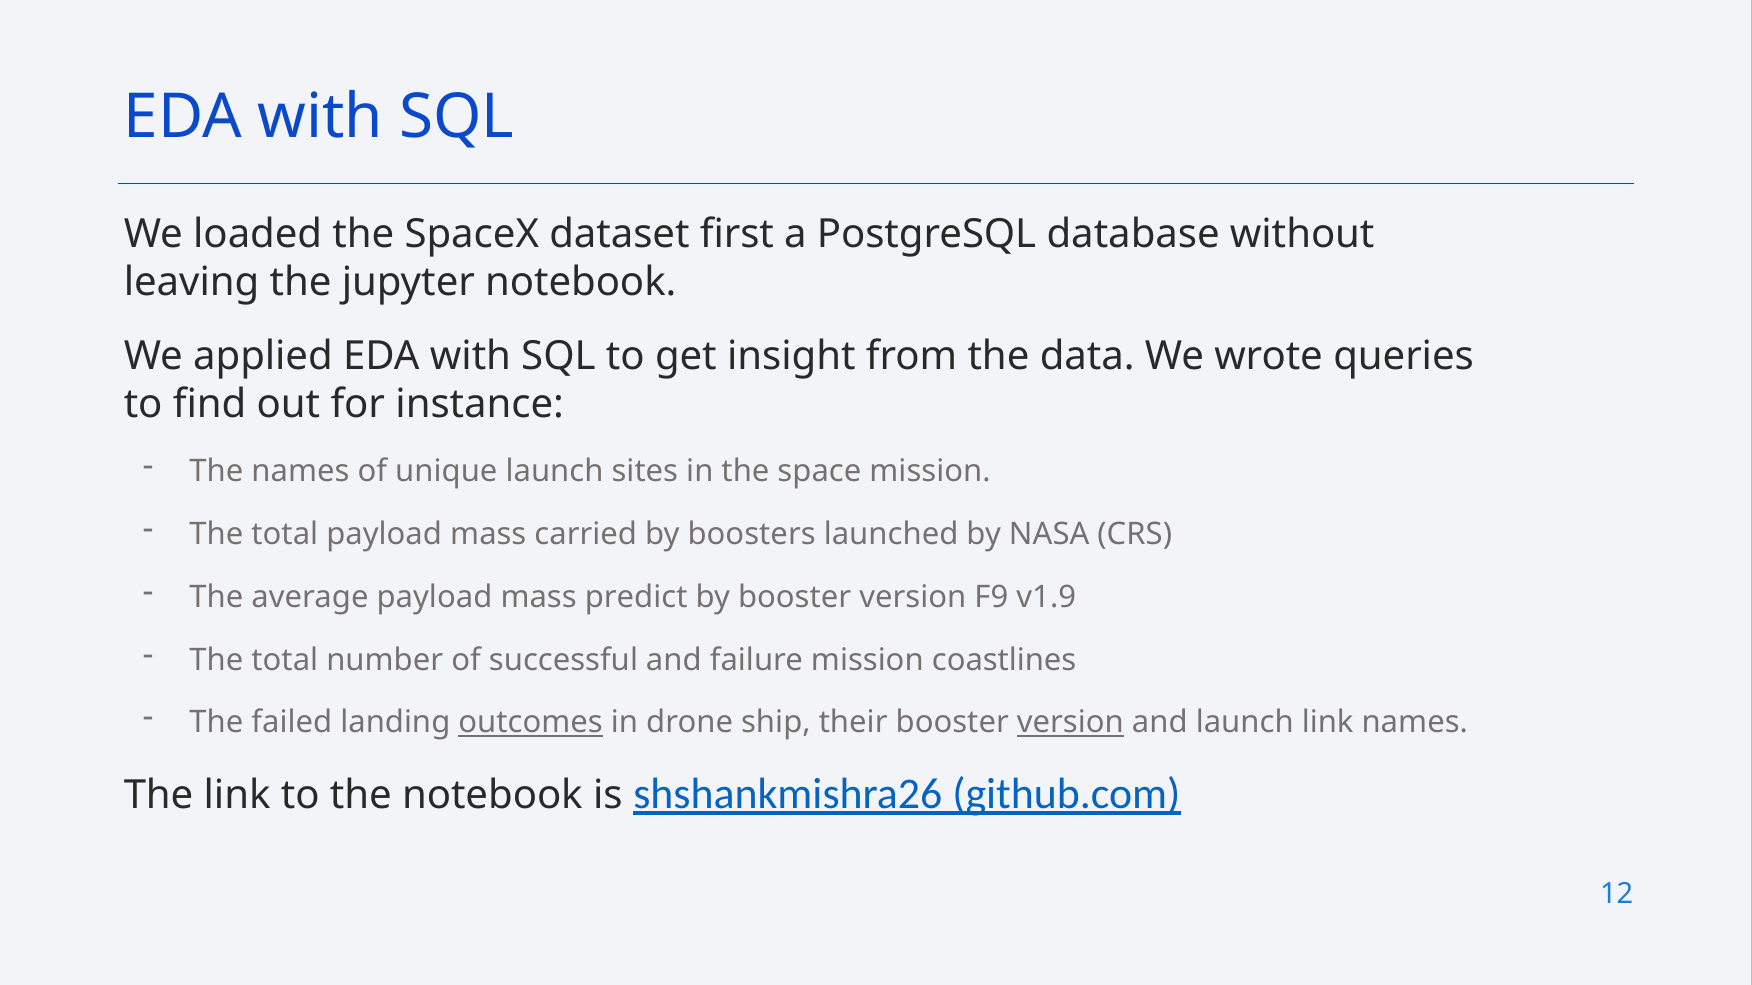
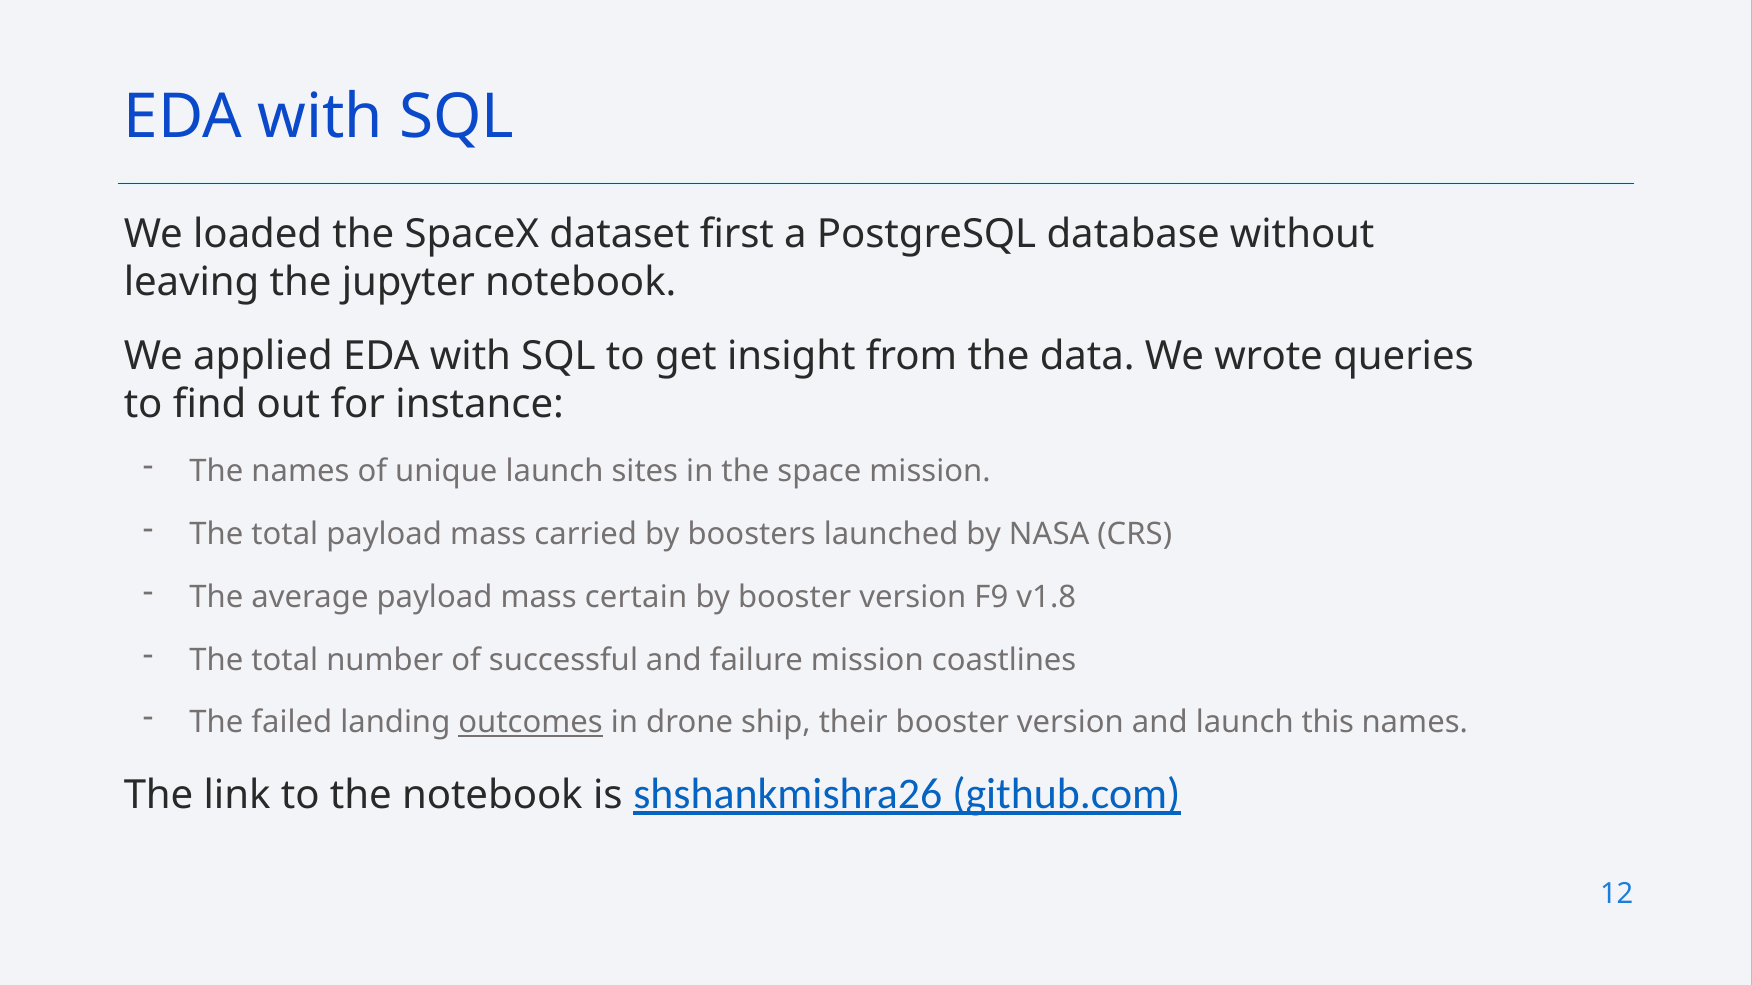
predict: predict -> certain
v1.9: v1.9 -> v1.8
version at (1070, 723) underline: present -> none
launch link: link -> this
